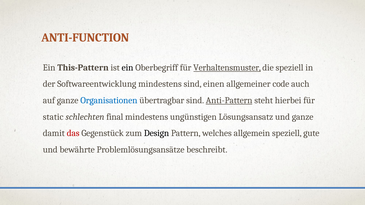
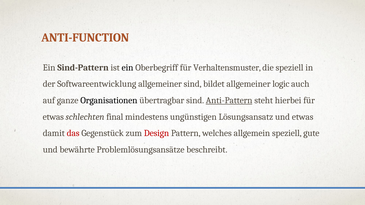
This-Pattern: This-Pattern -> Sind-Pattern
Verhaltensmuster underline: present -> none
Softwareentwicklung mindestens: mindestens -> allgemeiner
einen: einen -> bildet
code: code -> logic
Organisationen colour: blue -> black
static at (53, 117): static -> etwas
und ganze: ganze -> etwas
Design colour: black -> red
